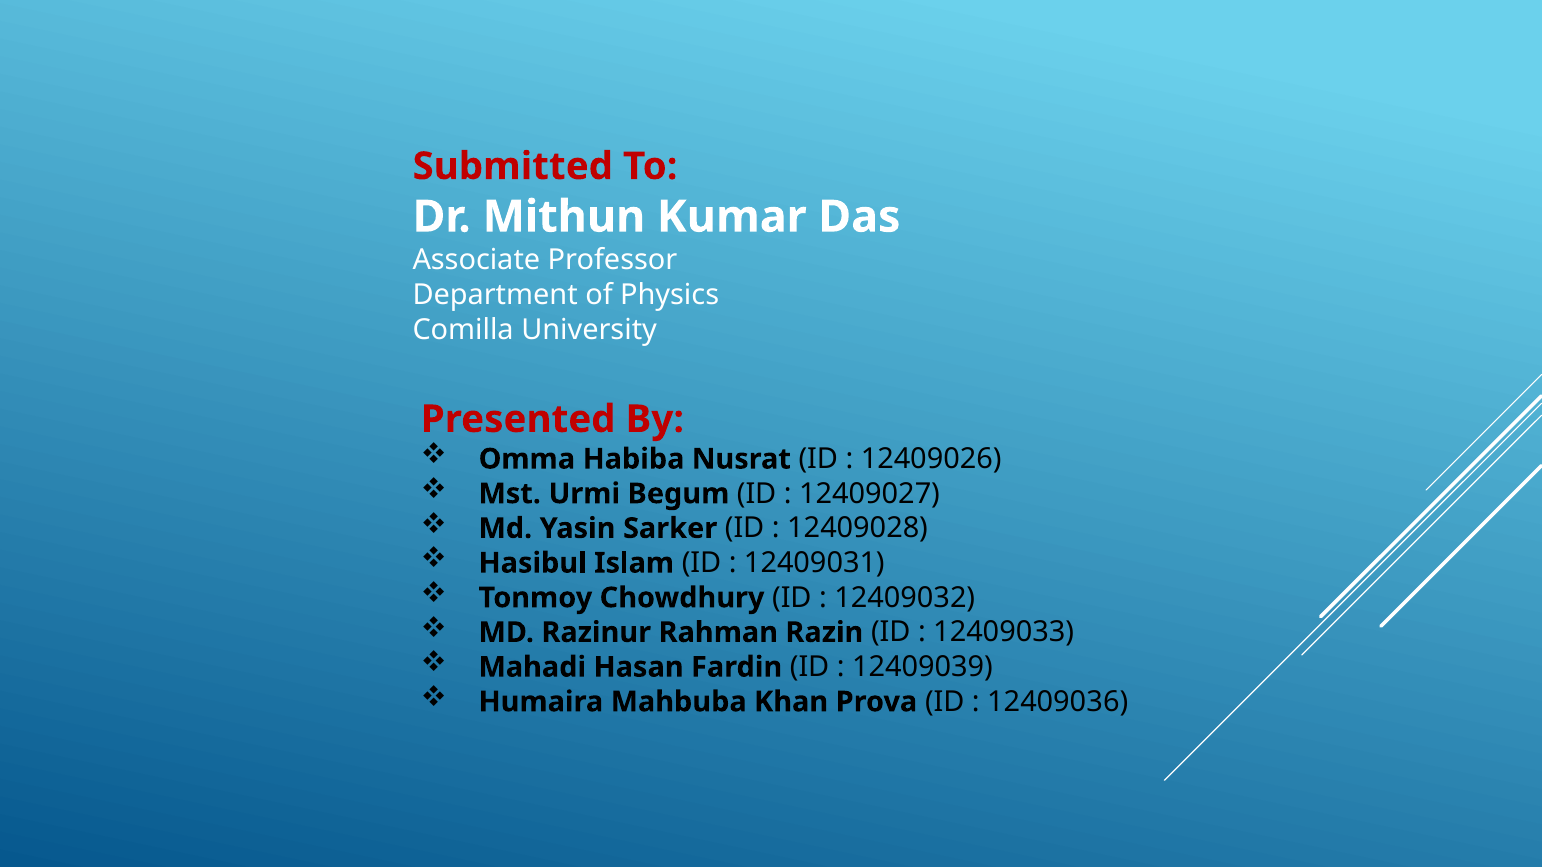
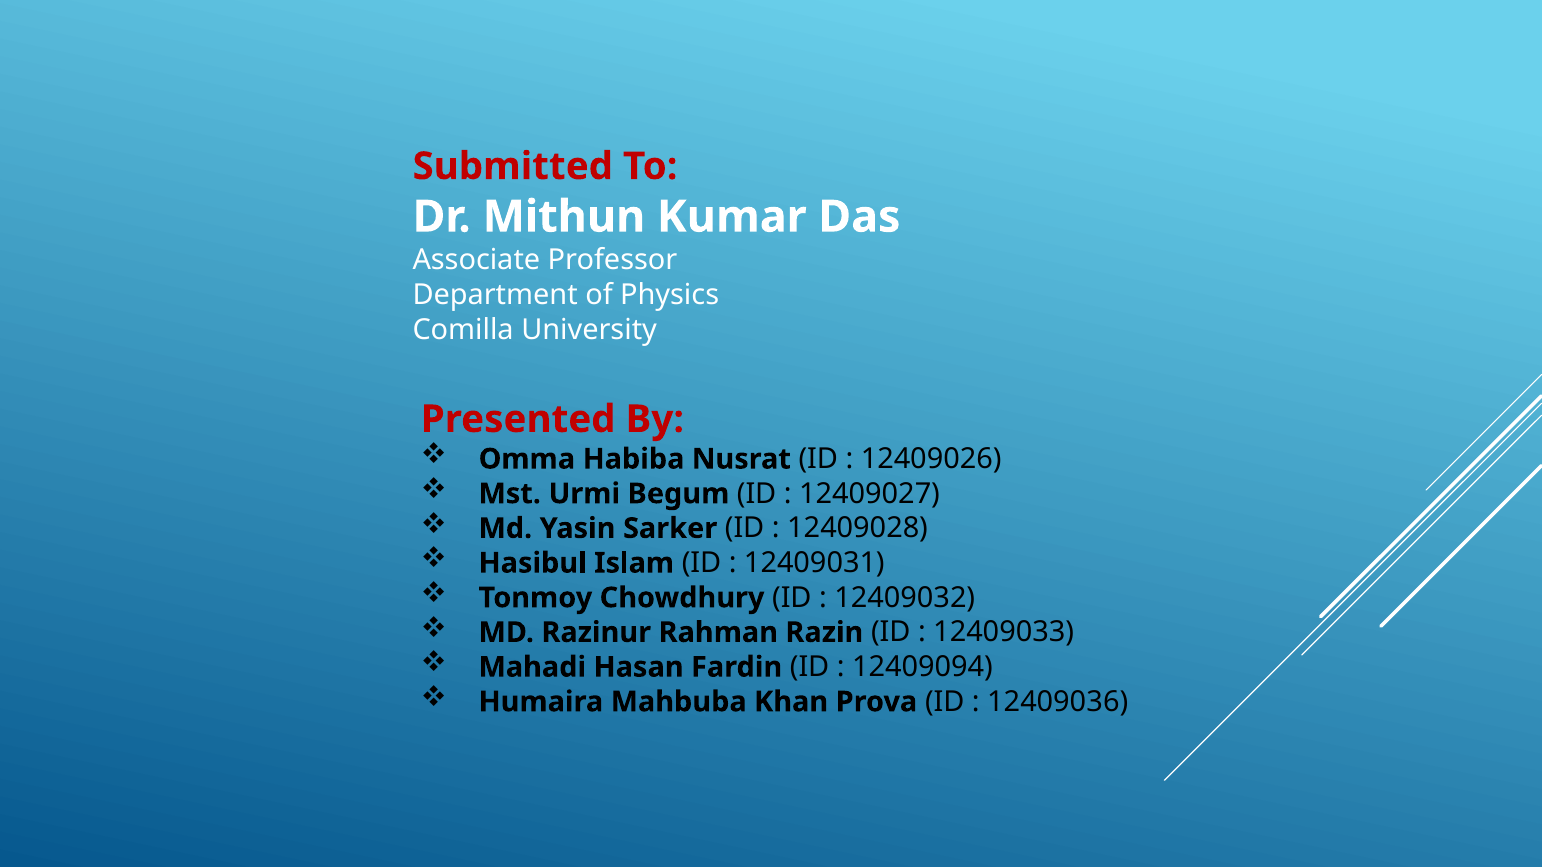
12409039: 12409039 -> 12409094
